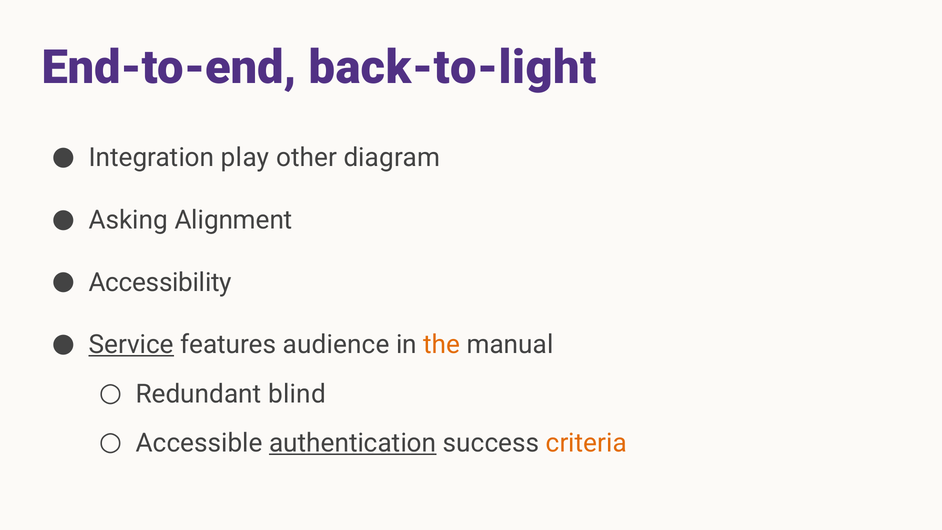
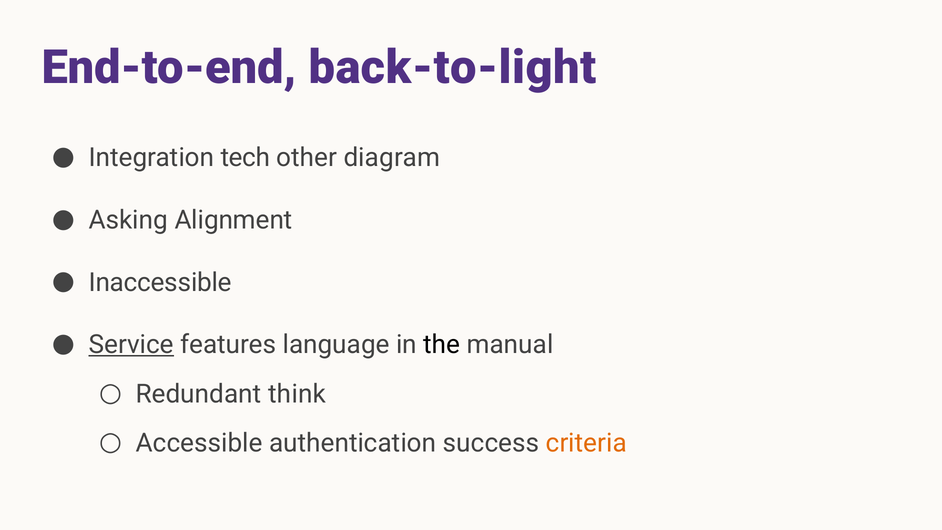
play: play -> tech
Accessibility: Accessibility -> Inaccessible
audience: audience -> language
the colour: orange -> black
blind: blind -> think
authentication underline: present -> none
